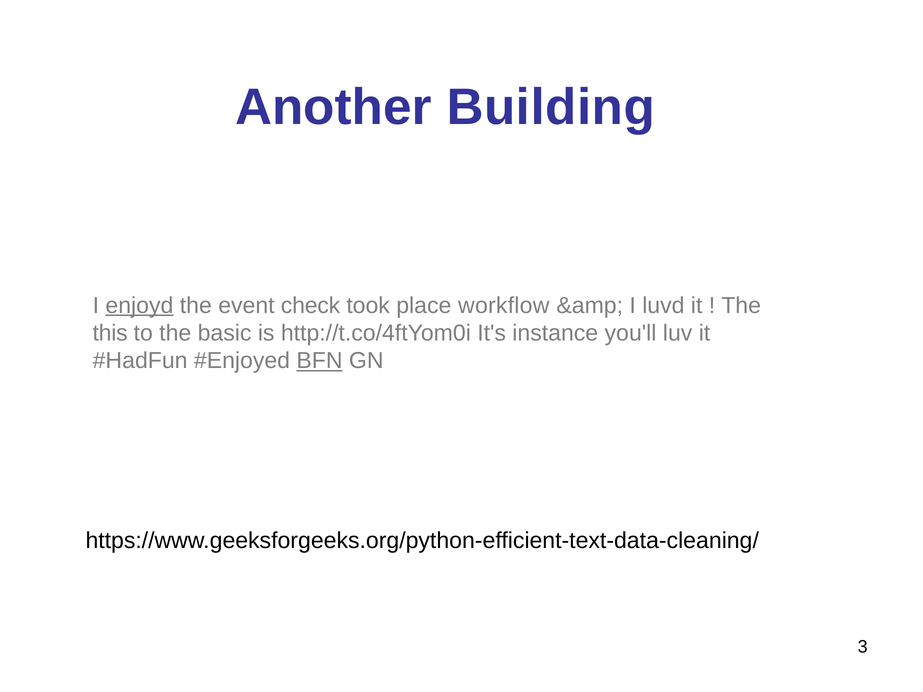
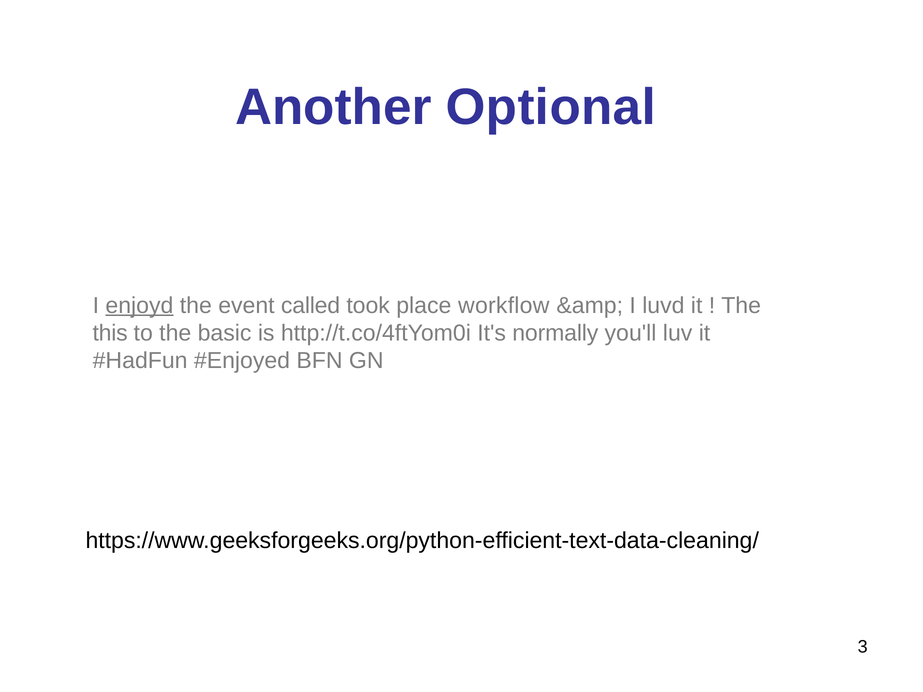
Building: Building -> Optional
check: check -> called
instance: instance -> normally
BFN underline: present -> none
